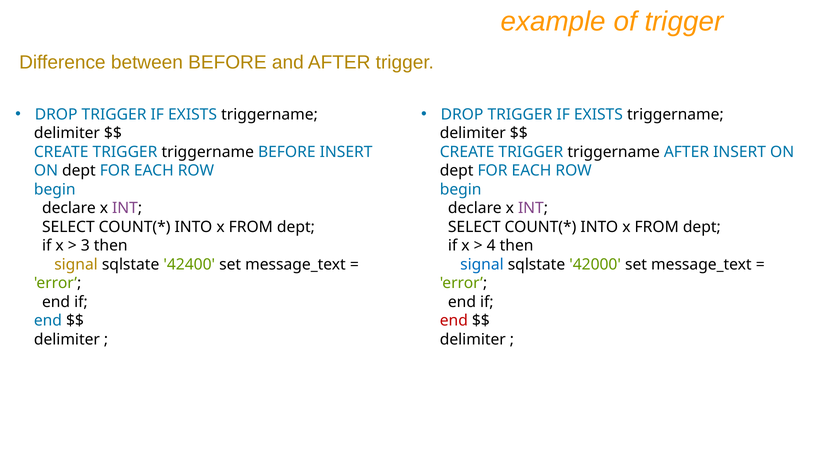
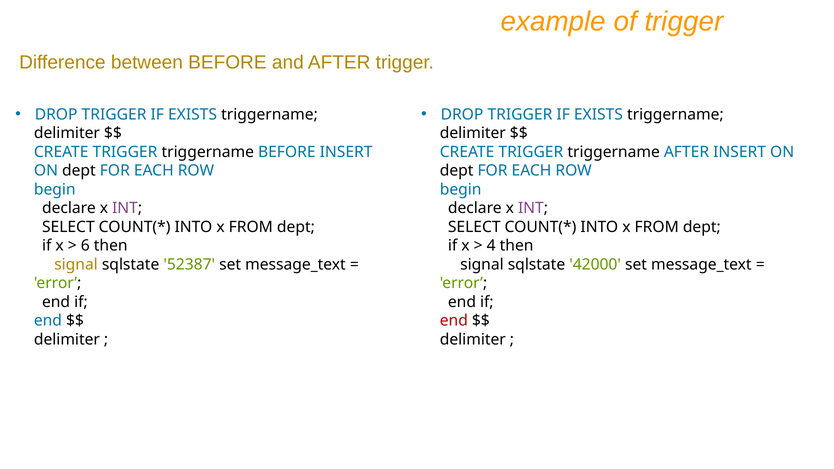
3: 3 -> 6
42400: 42400 -> 52387
signal at (482, 265) colour: blue -> black
